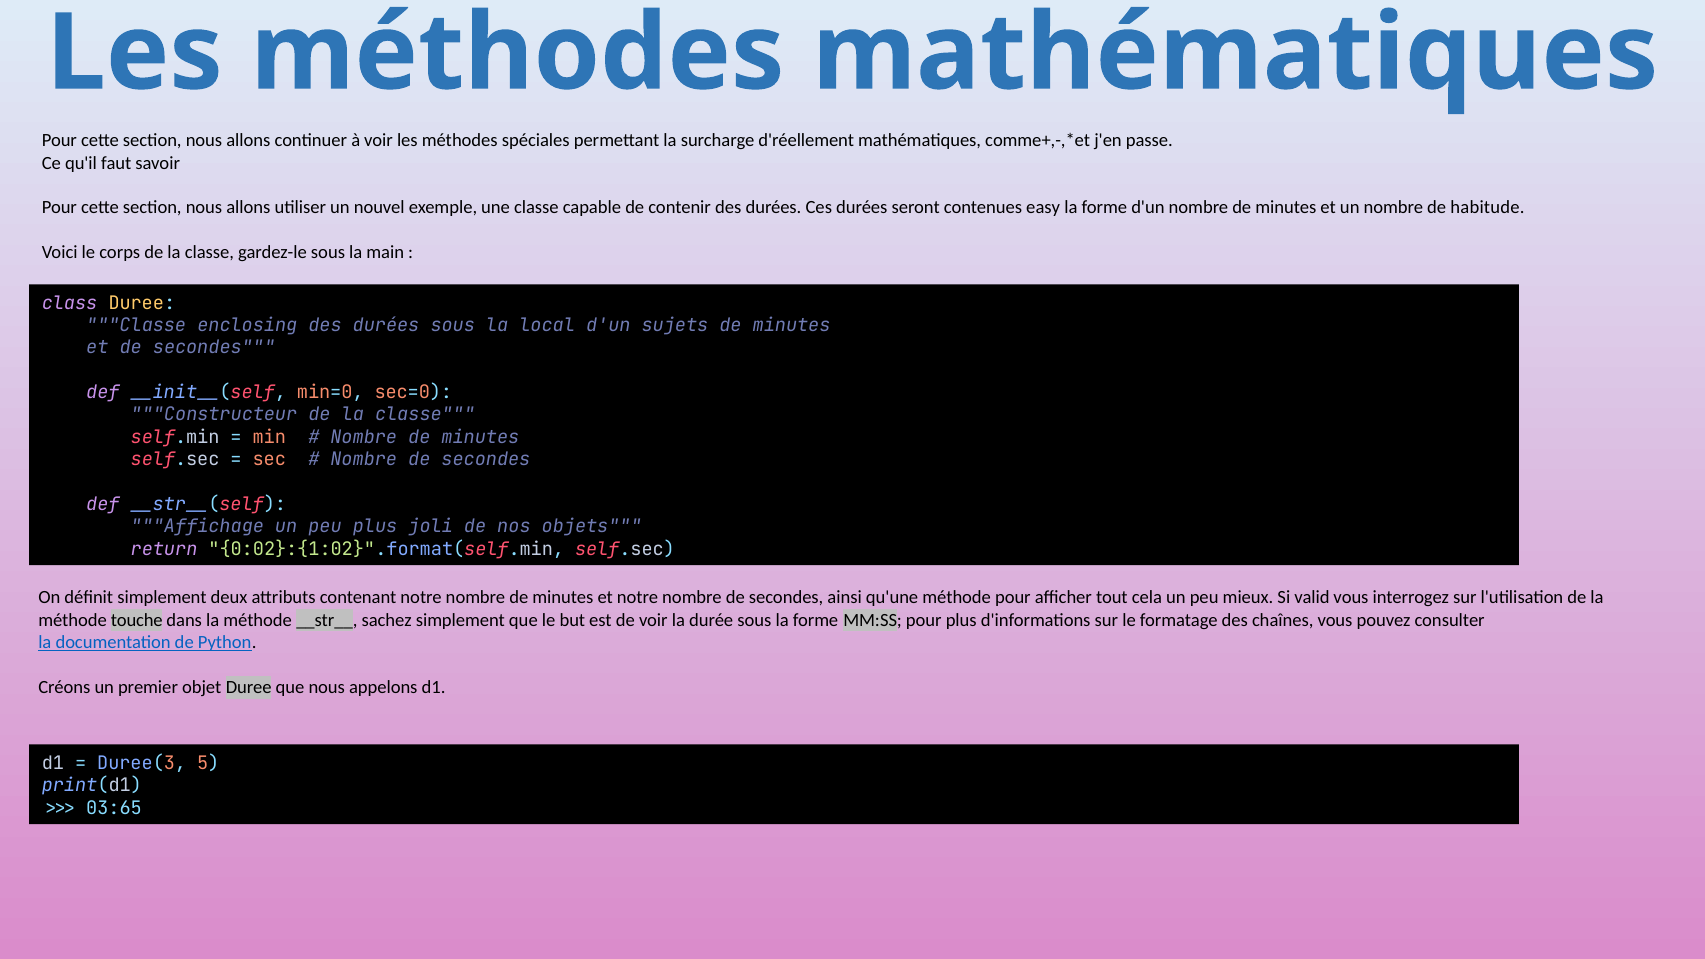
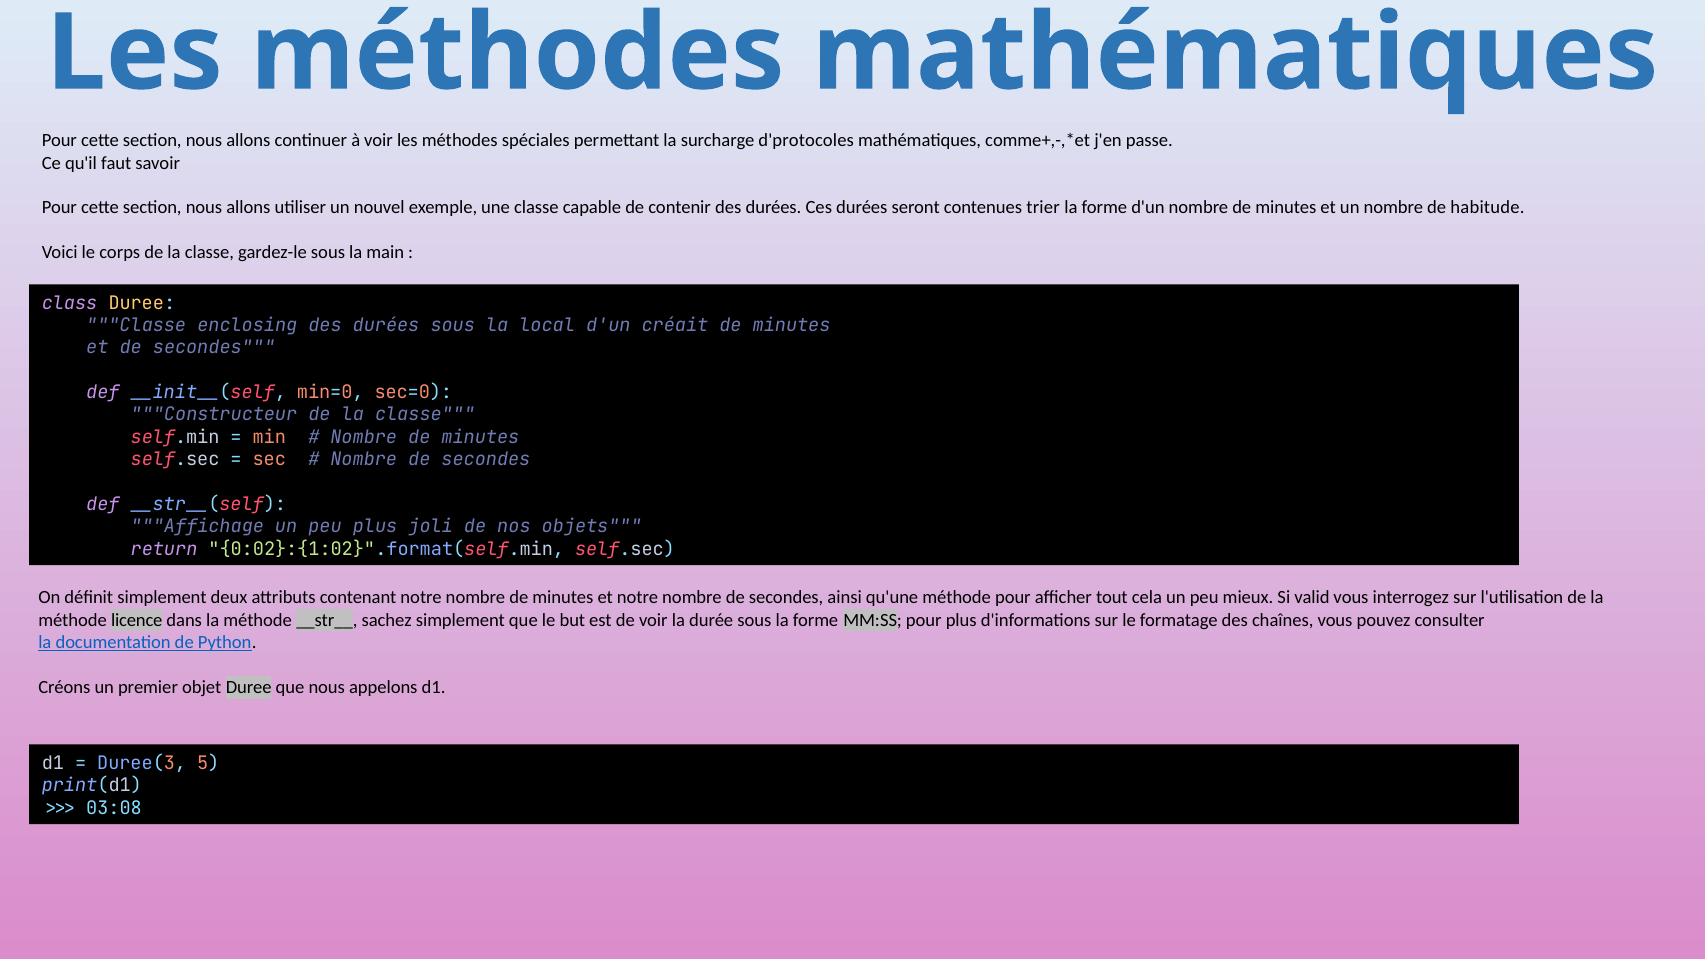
d'réellement: d'réellement -> d'protocoles
easy: easy -> trier
sujets: sujets -> créait
touche: touche -> licence
03:65: 03:65 -> 03:08
